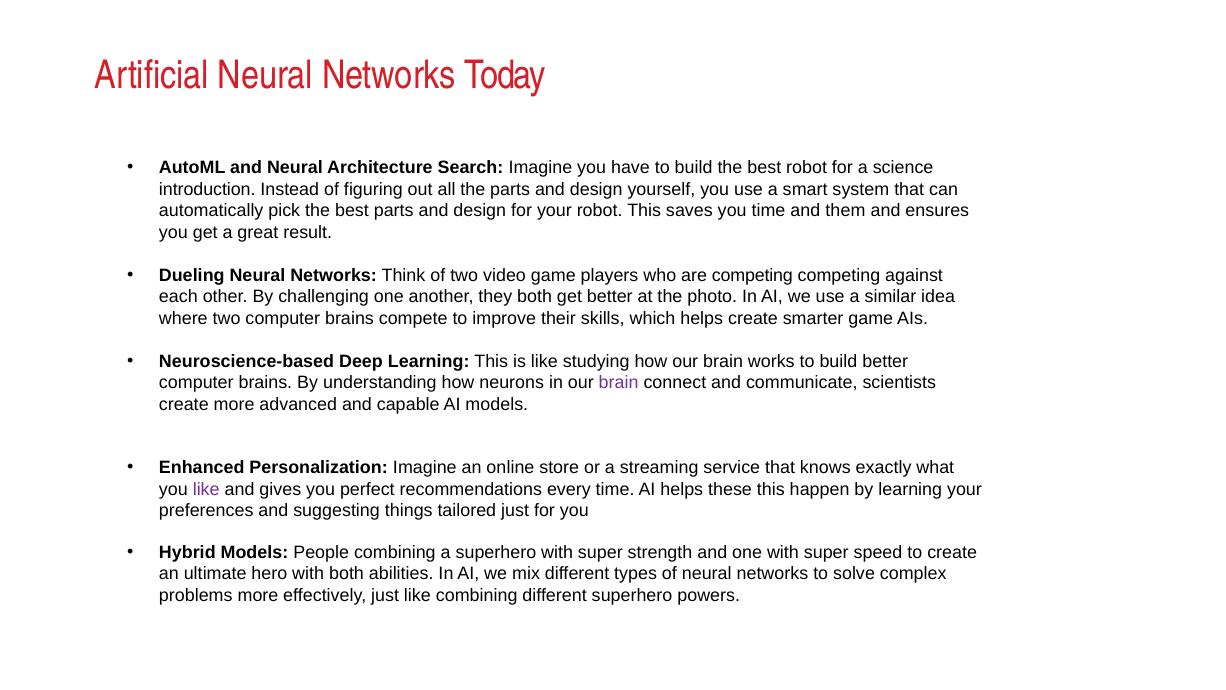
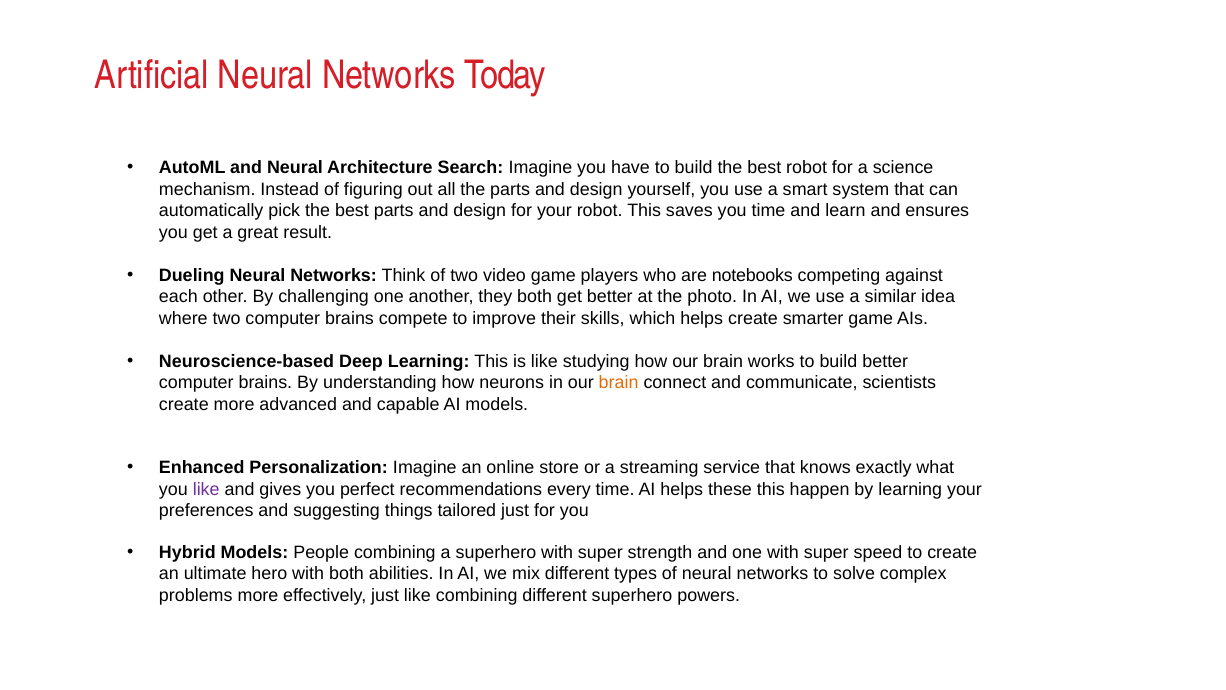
introduction: introduction -> mechanism
them: them -> learn
are competing: competing -> notebooks
brain at (619, 383) colour: purple -> orange
